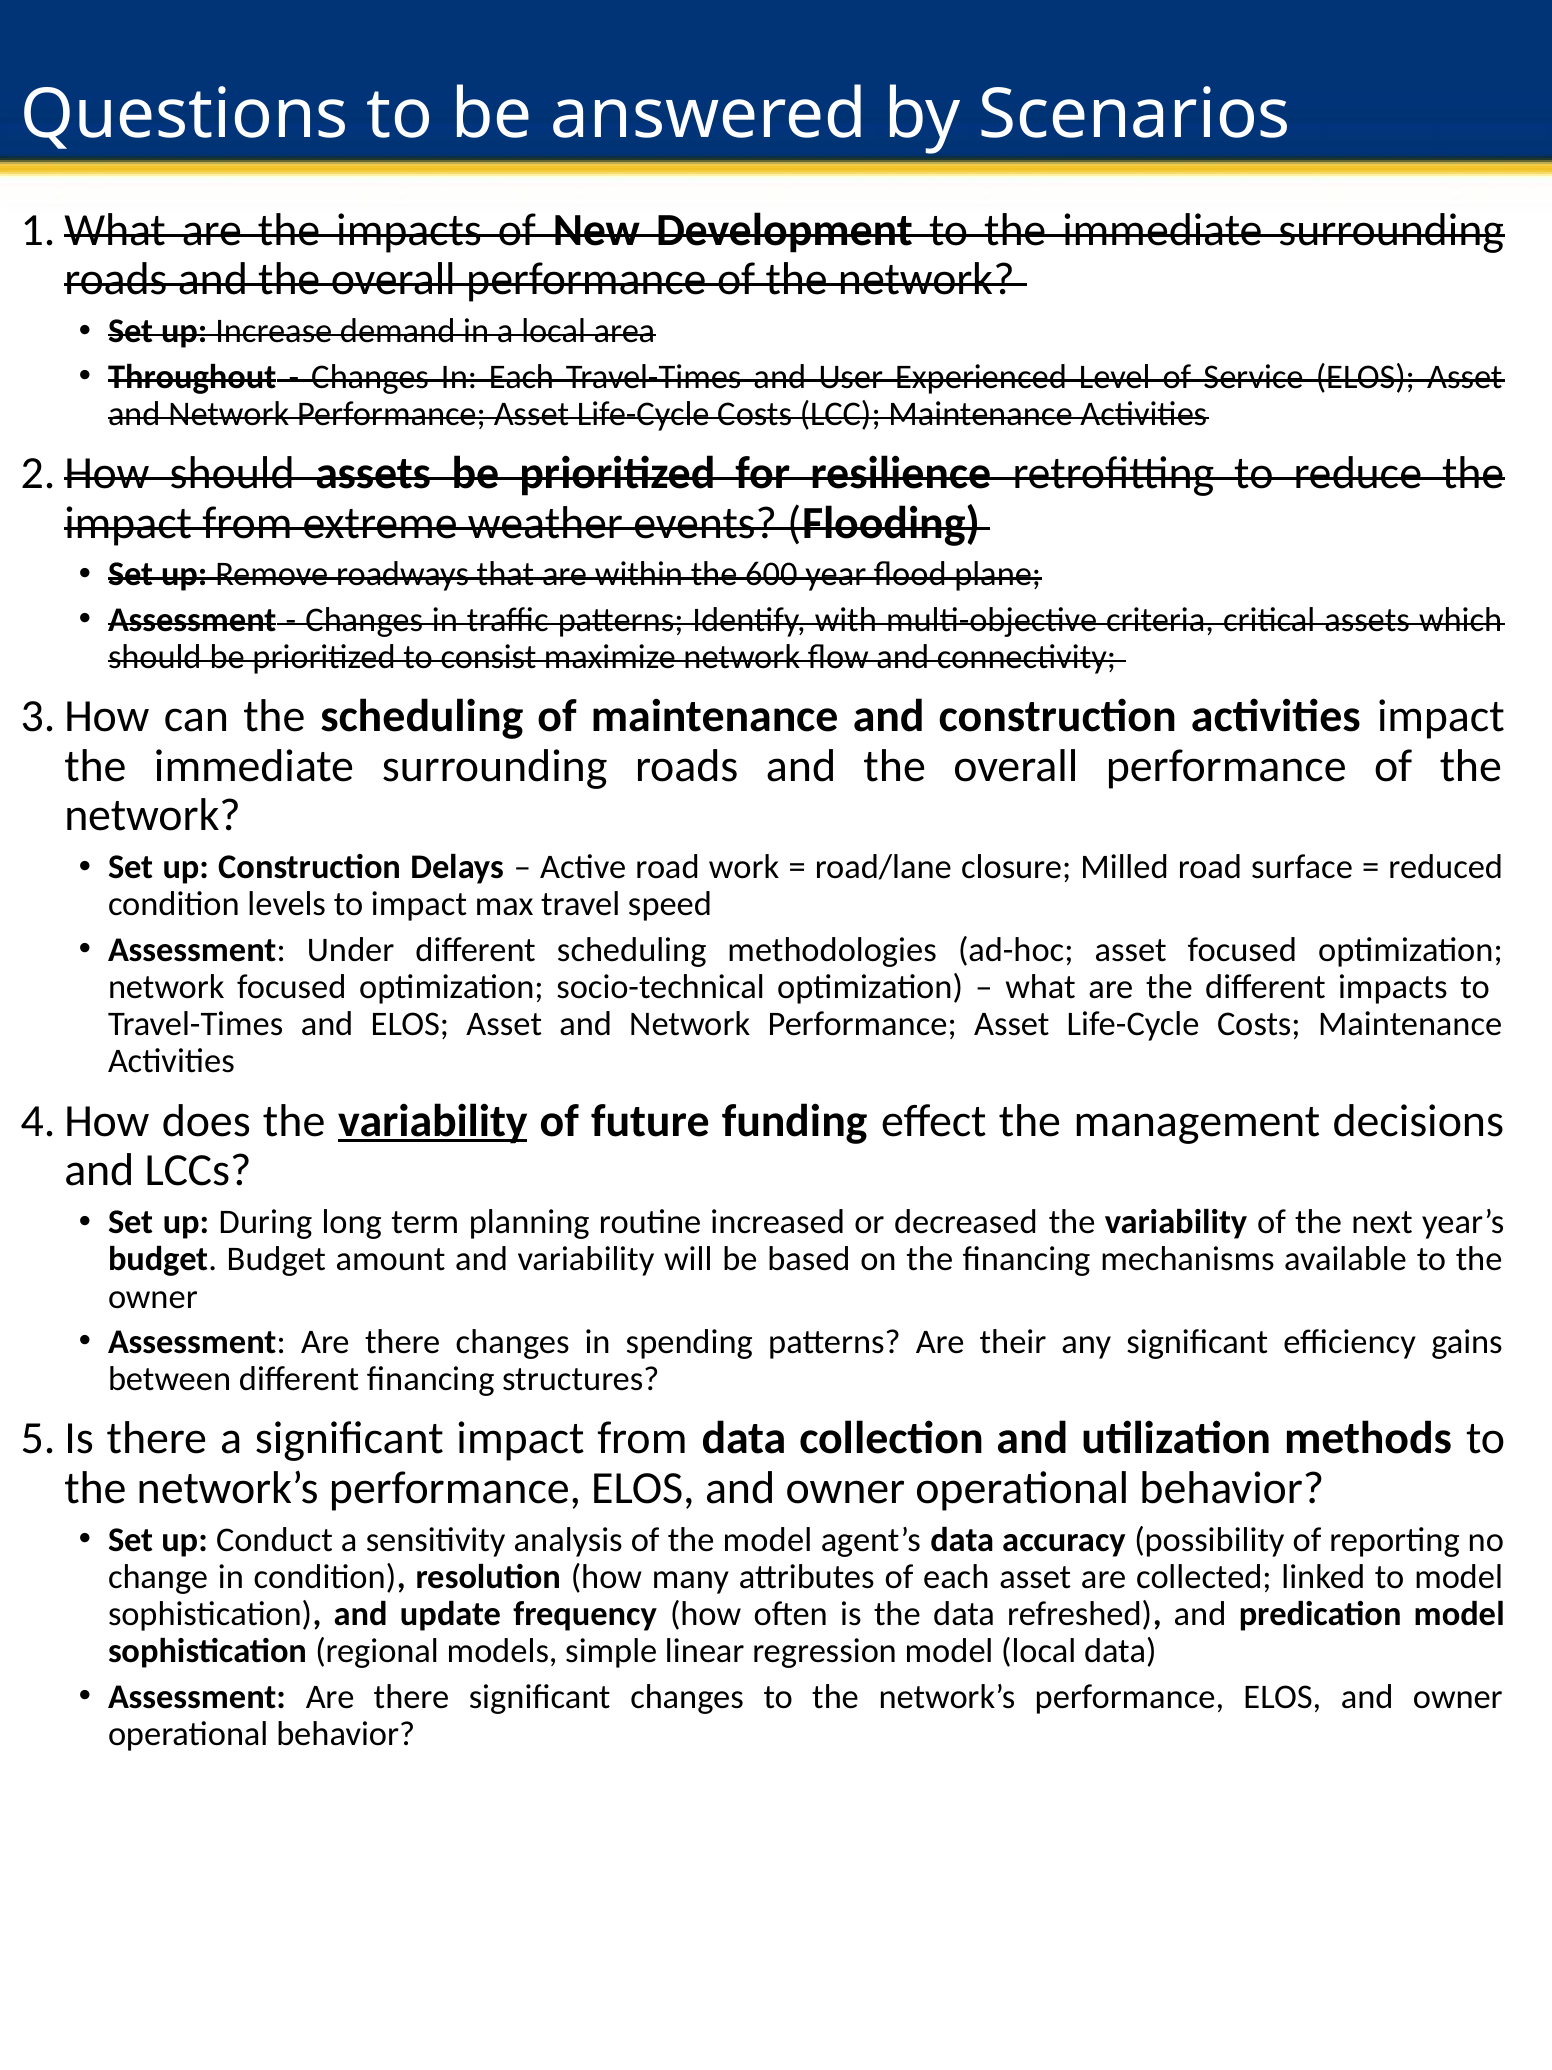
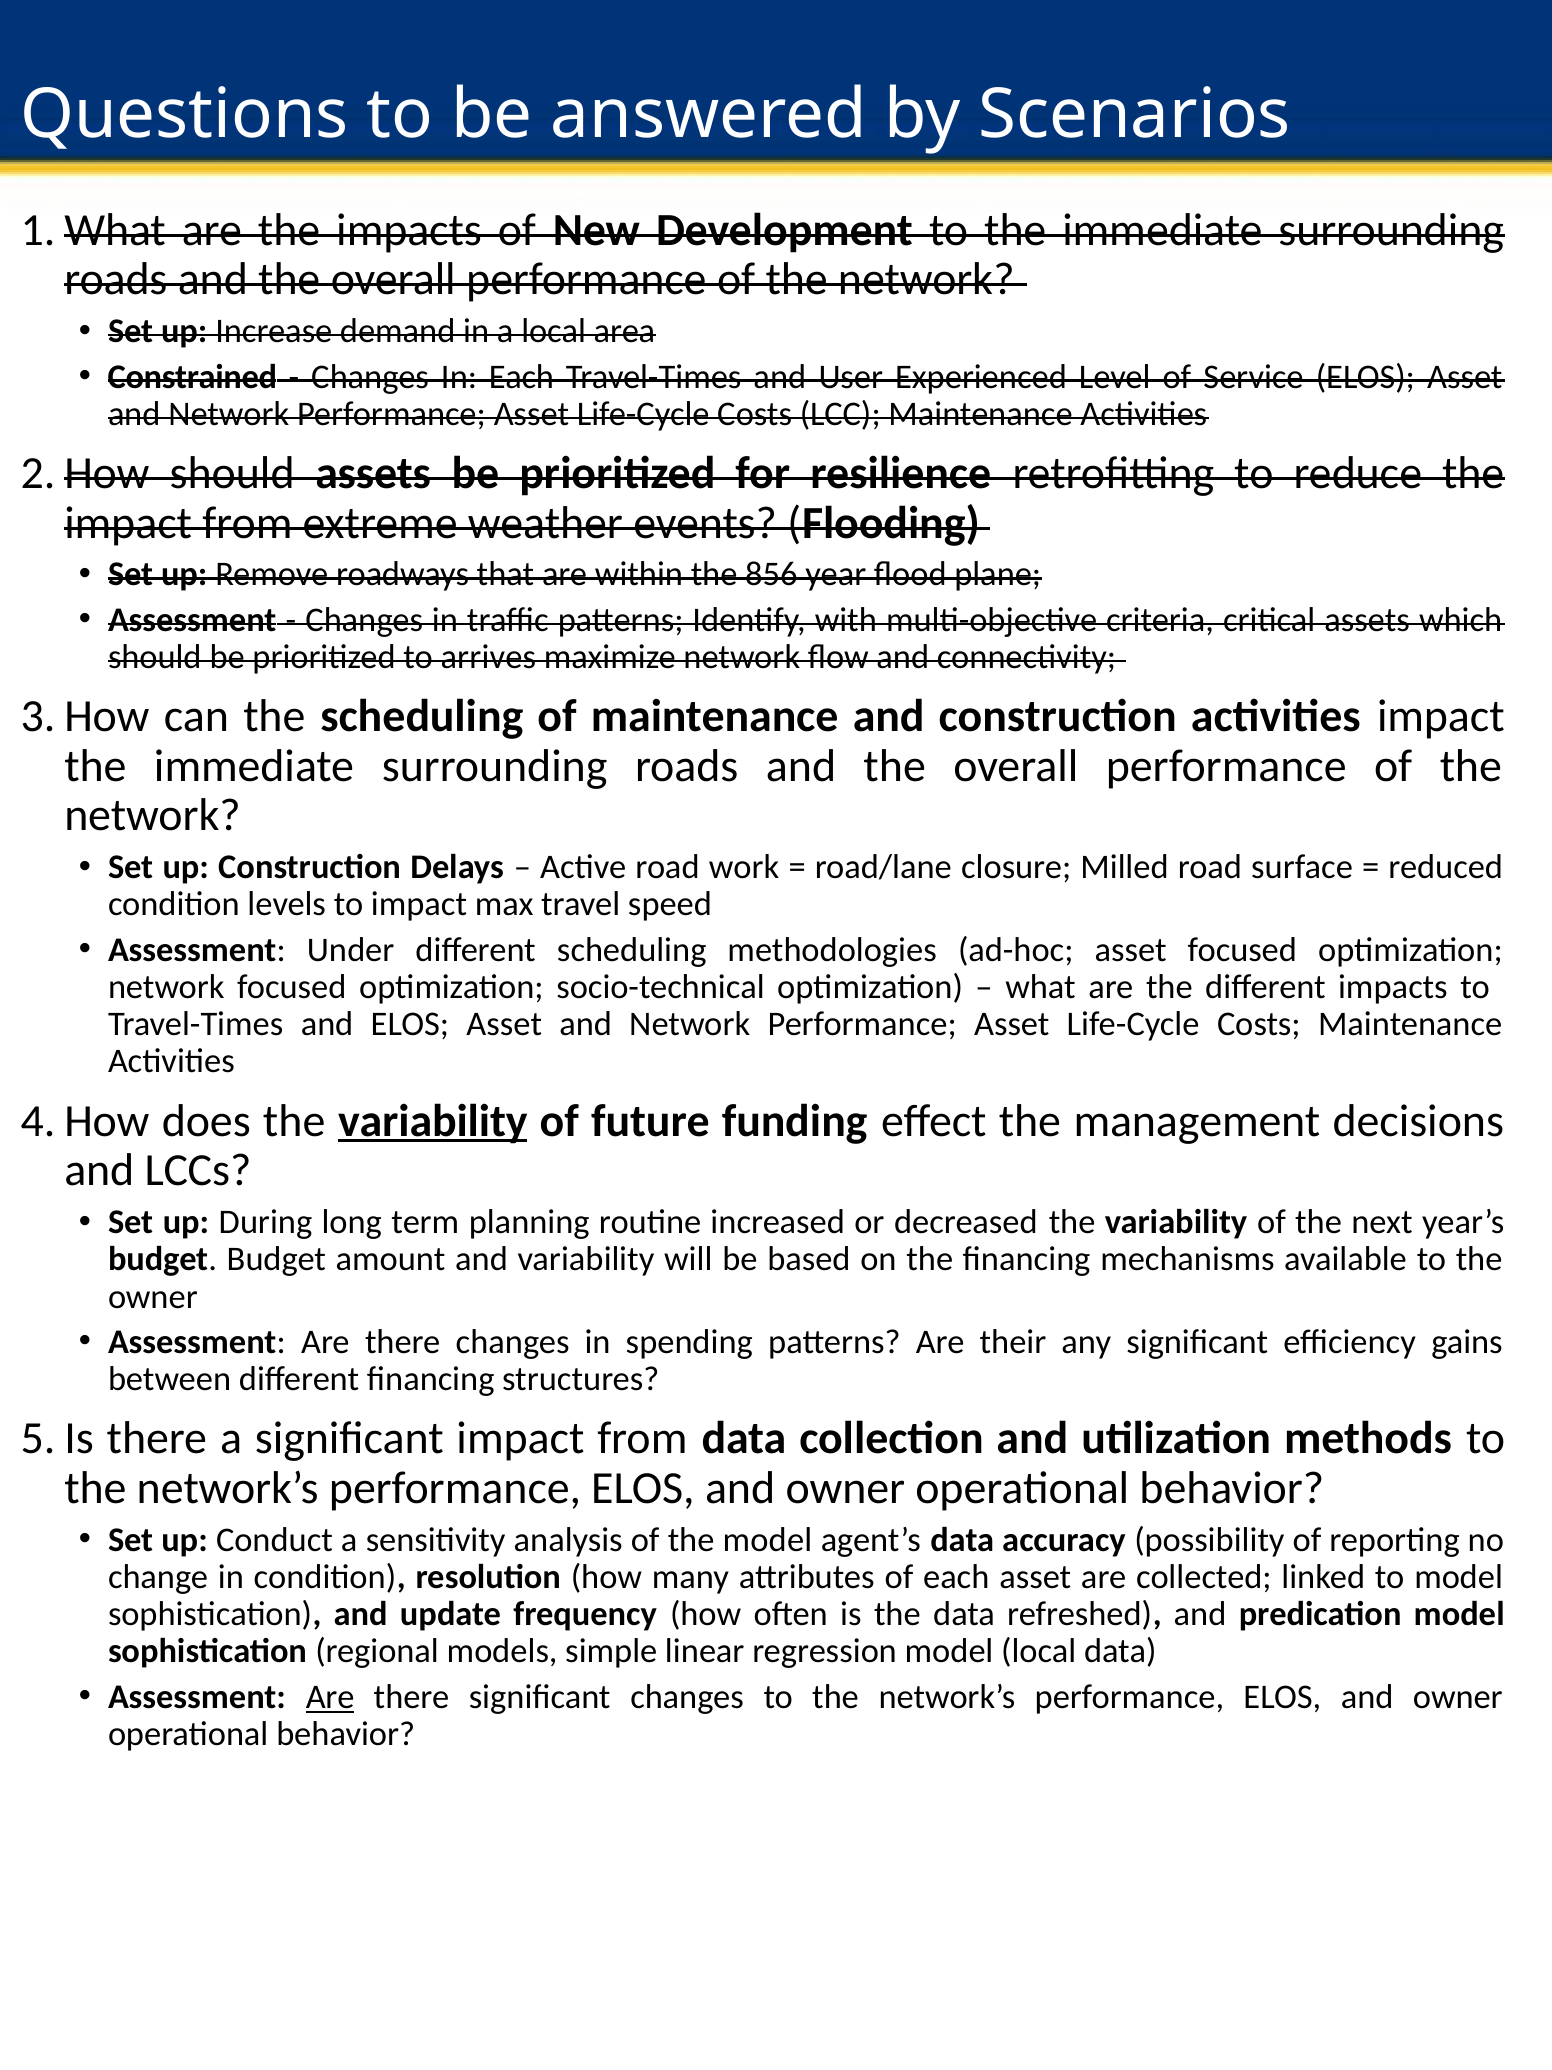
Throughout: Throughout -> Constrained
600: 600 -> 856
consist: consist -> arrives
Are at (330, 1696) underline: none -> present
